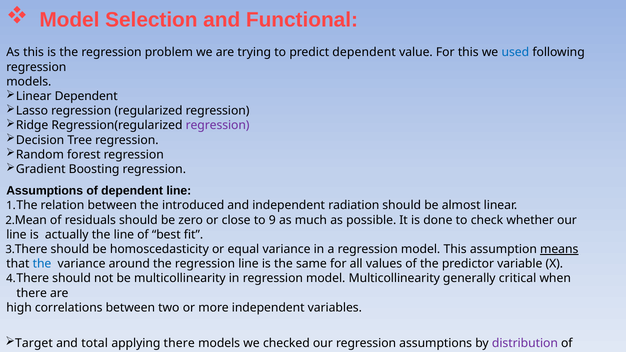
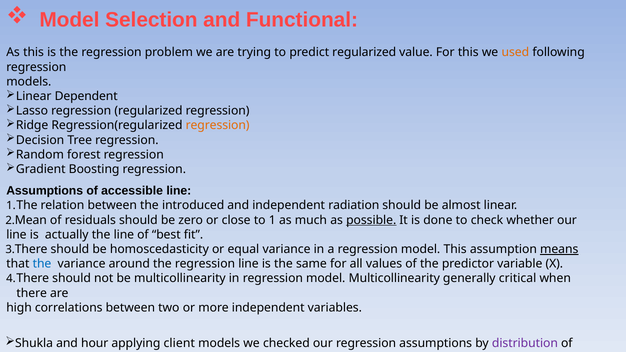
predict dependent: dependent -> regularized
used colour: blue -> orange
regression at (218, 125) colour: purple -> orange
of dependent: dependent -> accessible
9: 9 -> 1
possible underline: none -> present
Target: Target -> Shukla
total: total -> hour
applying there: there -> client
